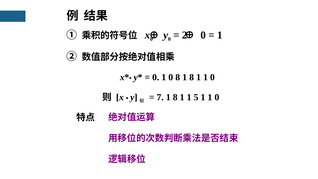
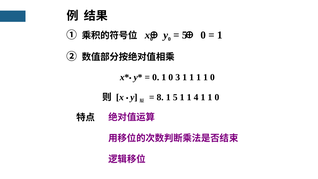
2 at (185, 35): 2 -> 5
0 8: 8 -> 3
8 at (192, 77): 8 -> 1
7: 7 -> 8
8 at (175, 97): 8 -> 5
5: 5 -> 4
